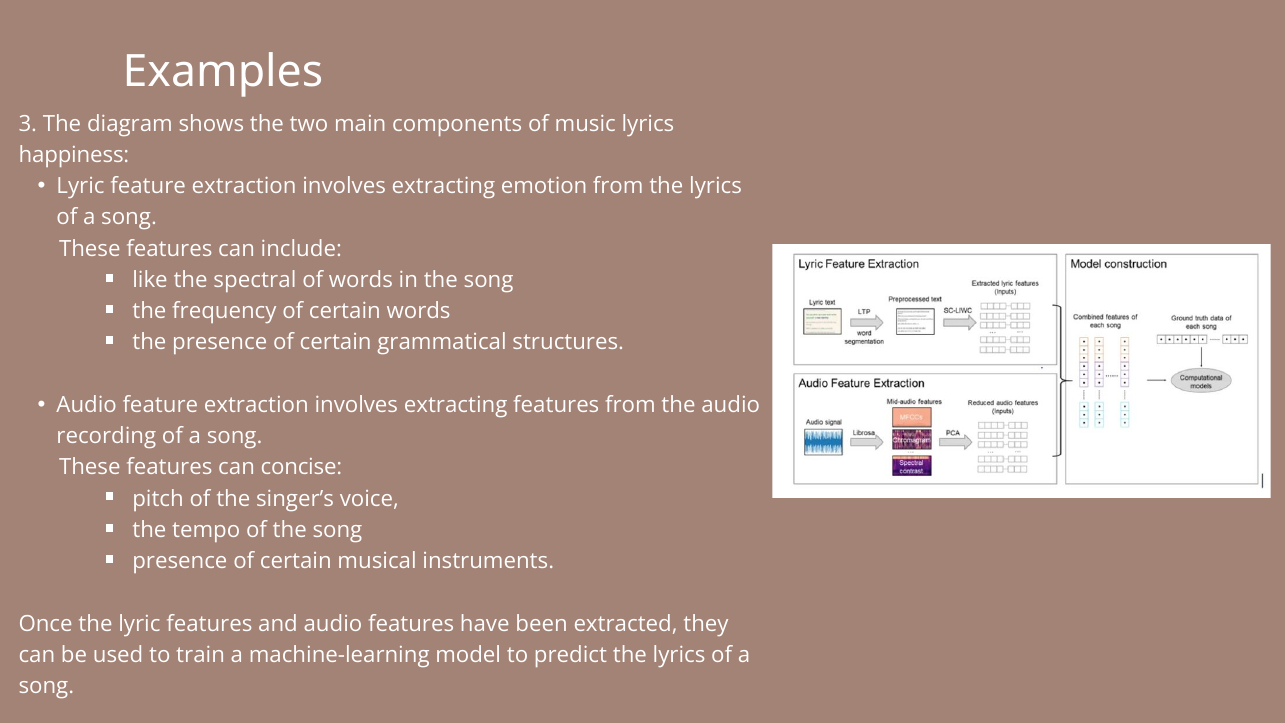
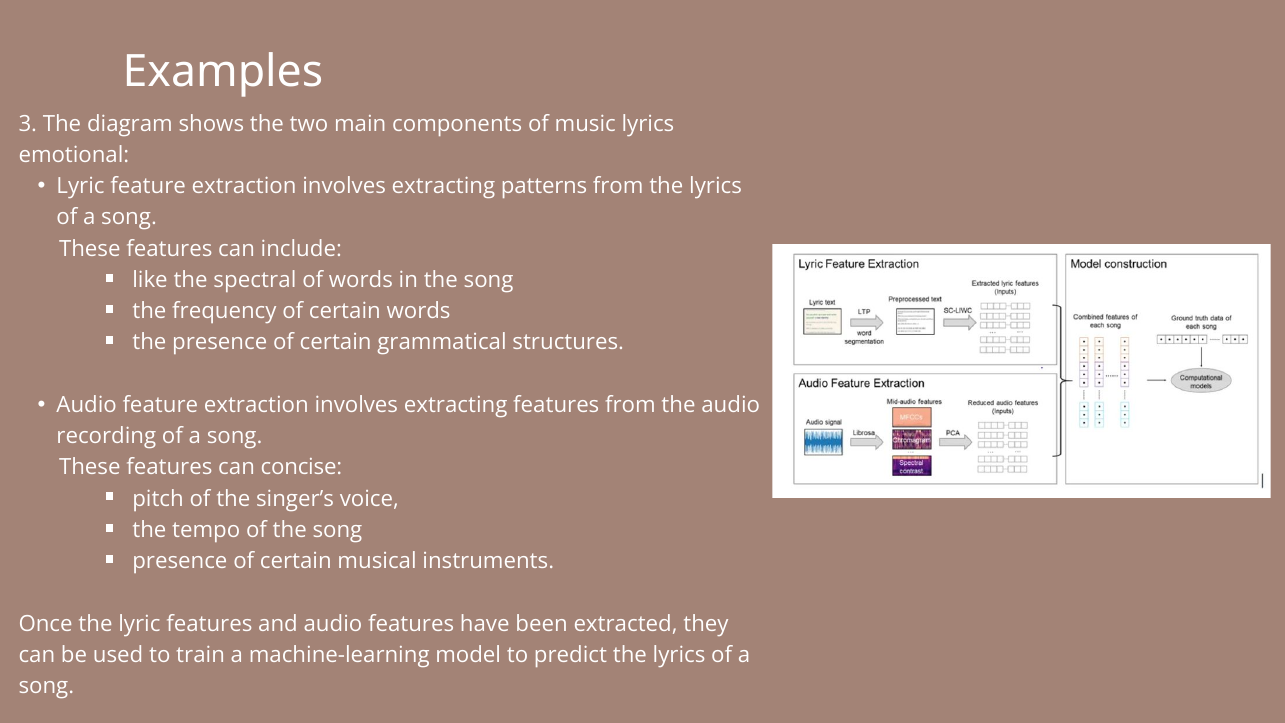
happiness: happiness -> emotional
emotion: emotion -> patterns
